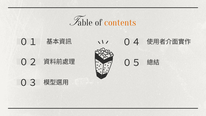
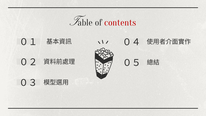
contents colour: orange -> red
